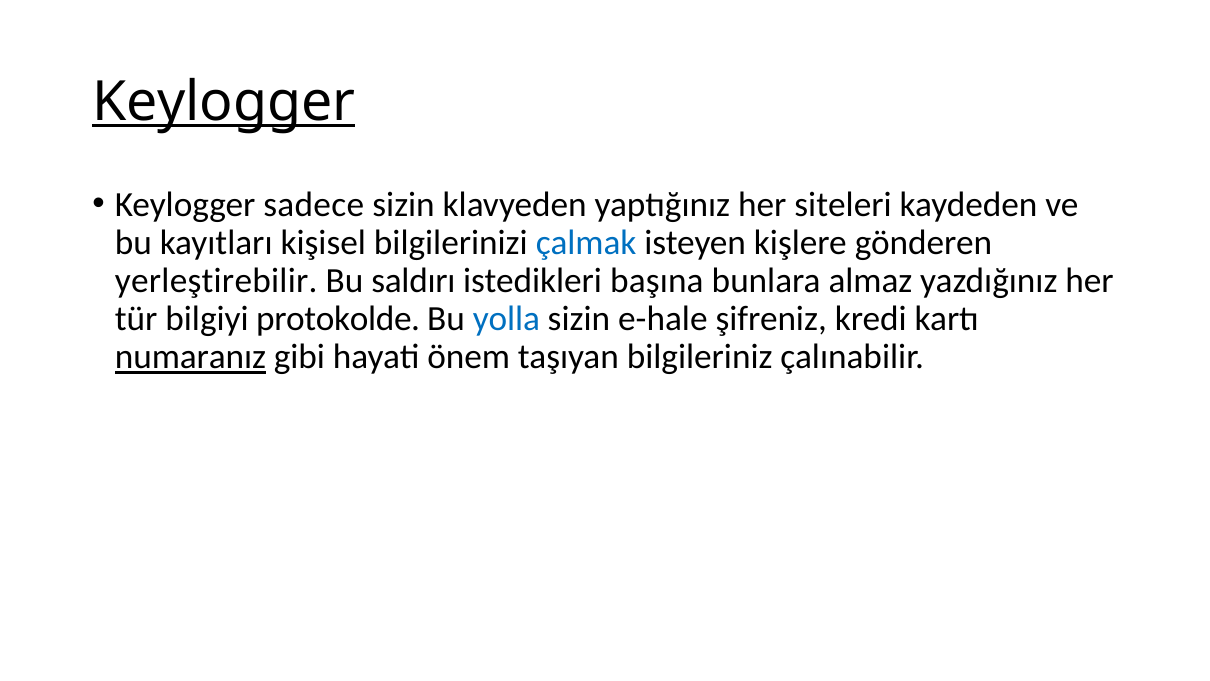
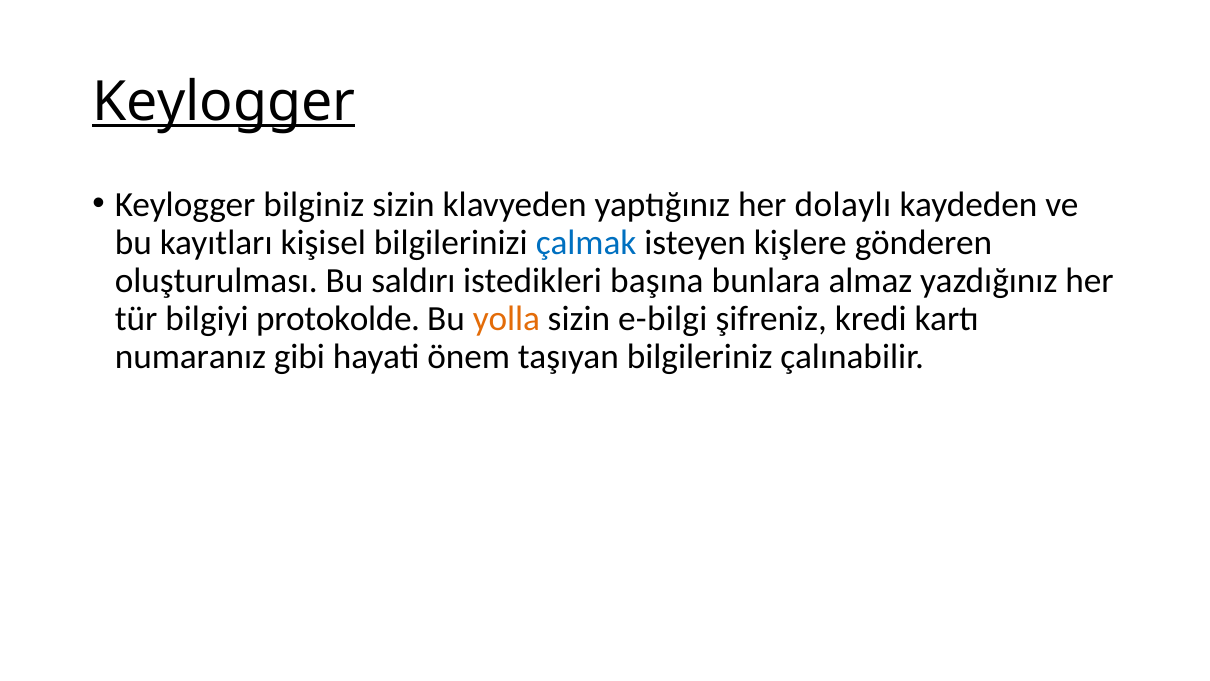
sadece: sadece -> bilginiz
siteleri: siteleri -> dolaylı
yerleştirebilir: yerleştirebilir -> oluşturulması
yolla colour: blue -> orange
e-hale: e-hale -> e-bilgi
numaranız underline: present -> none
